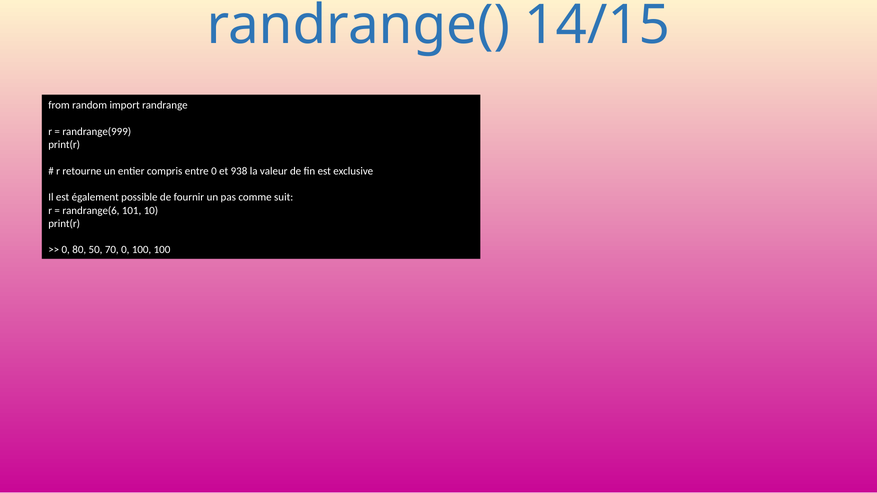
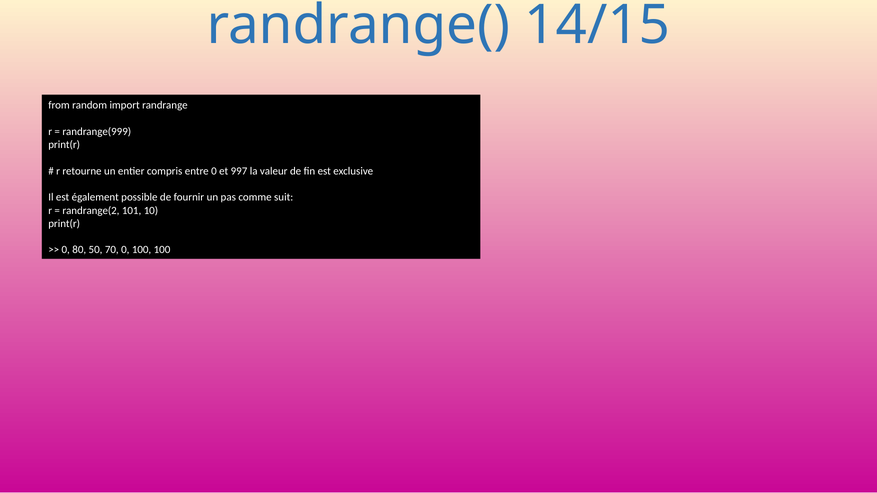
938: 938 -> 997
randrange(6: randrange(6 -> randrange(2
